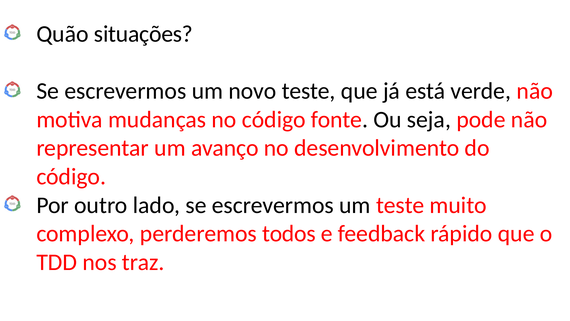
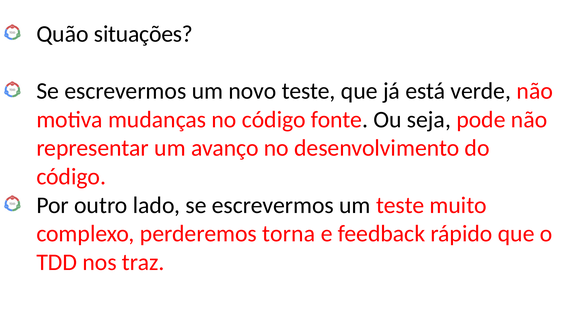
todos: todos -> torna
